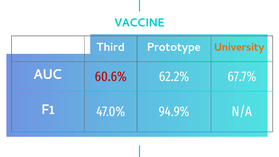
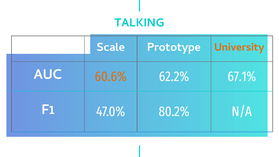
VACCINE: VACCINE -> TALKING
Third: Third -> Scale
60.6% colour: red -> orange
67.7%: 67.7% -> 67.1%
94.9%: 94.9% -> 80.2%
